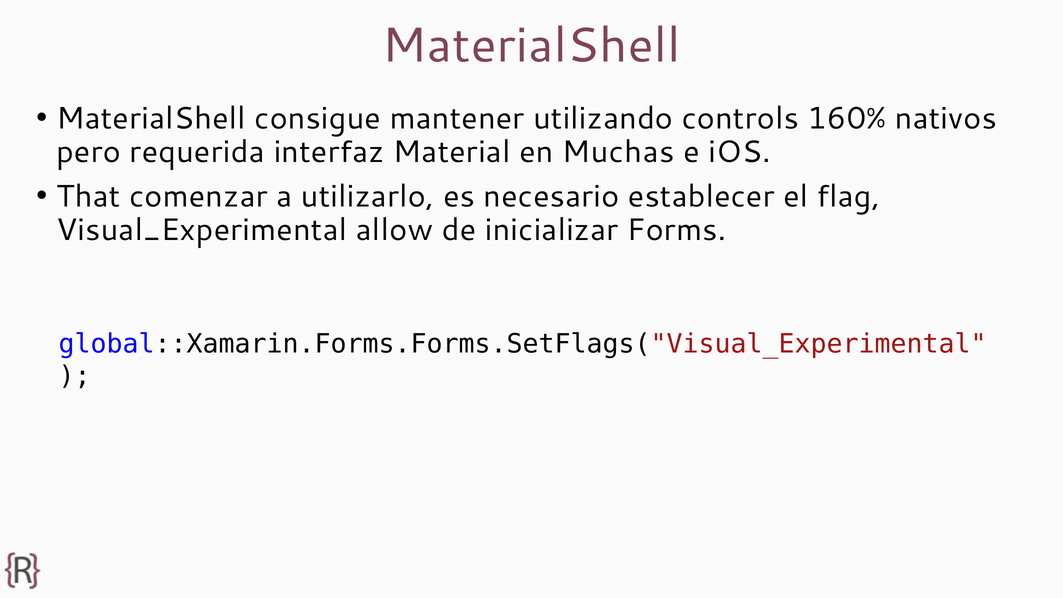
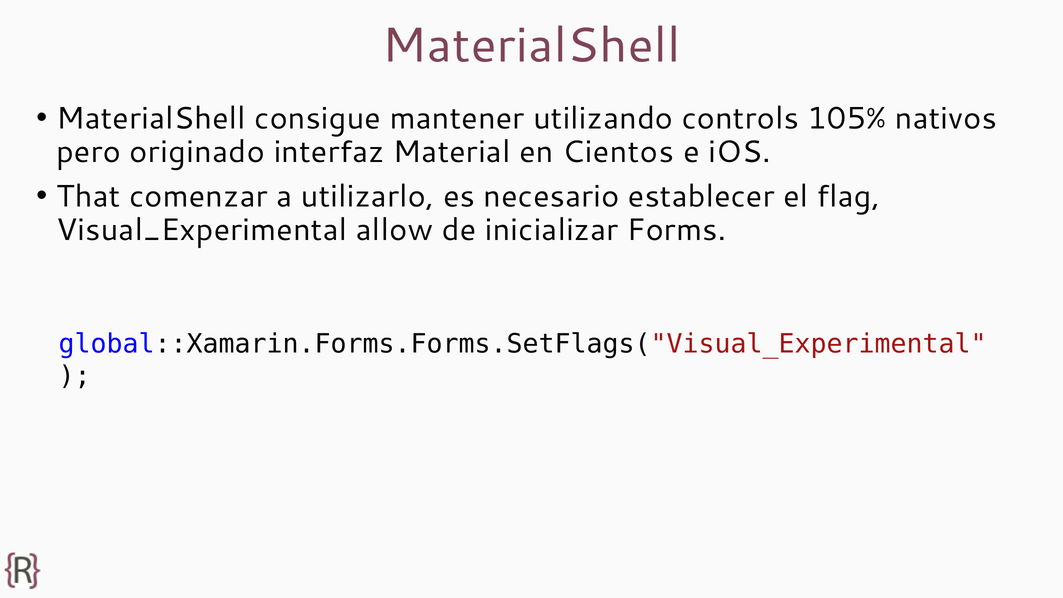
160%: 160% -> 105%
requerida: requerida -> originado
Muchas: Muchas -> Cientos
